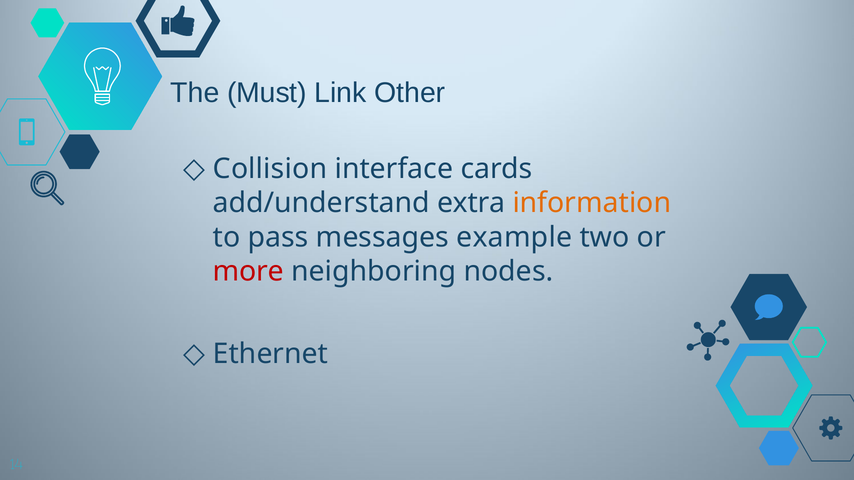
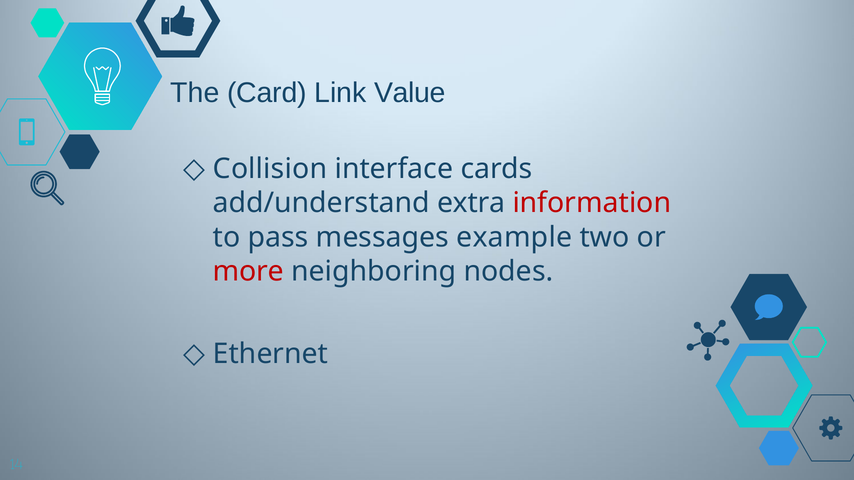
Must: Must -> Card
Other: Other -> Value
information colour: orange -> red
